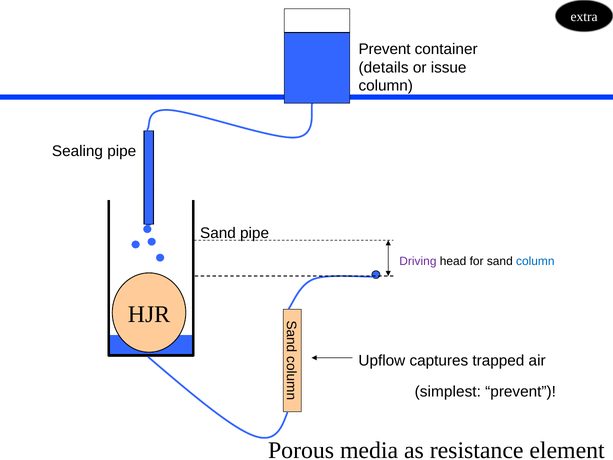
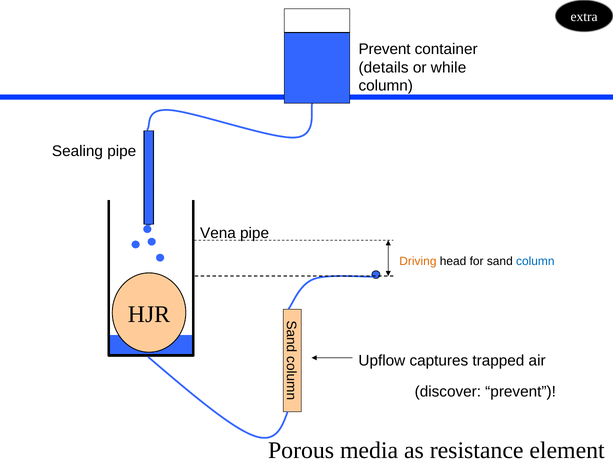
issue: issue -> while
Sand at (218, 233): Sand -> Vena
Driving colour: purple -> orange
simplest: simplest -> discover
